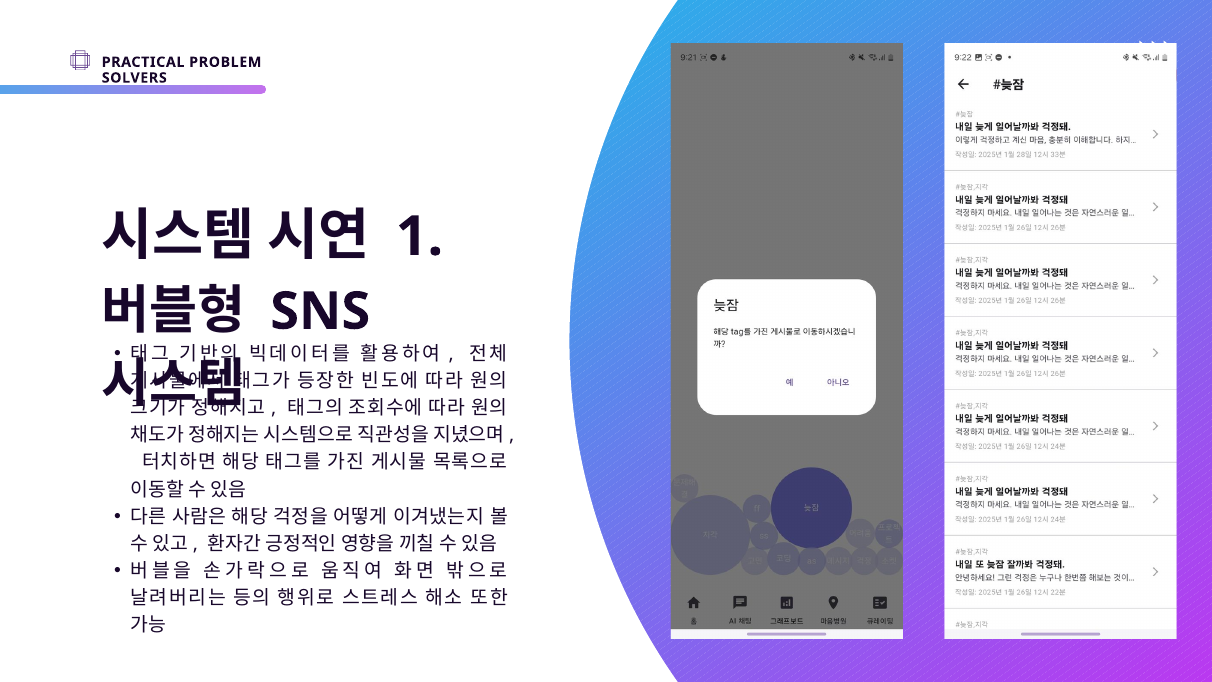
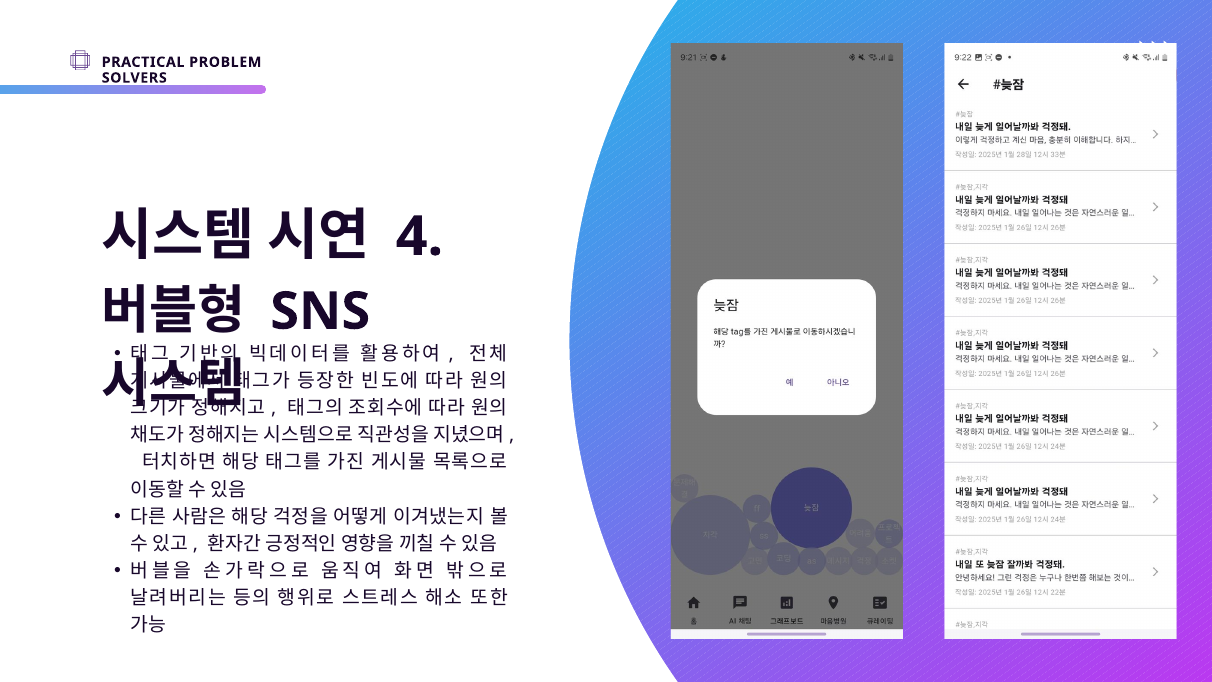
1: 1 -> 4
